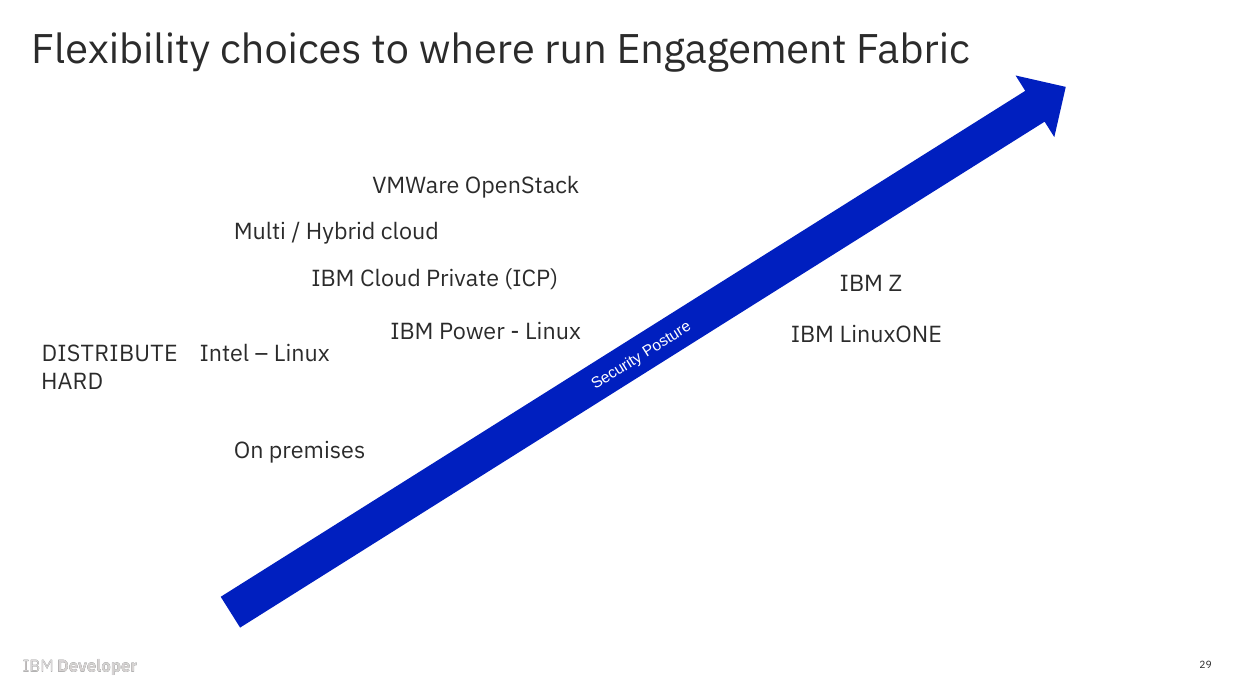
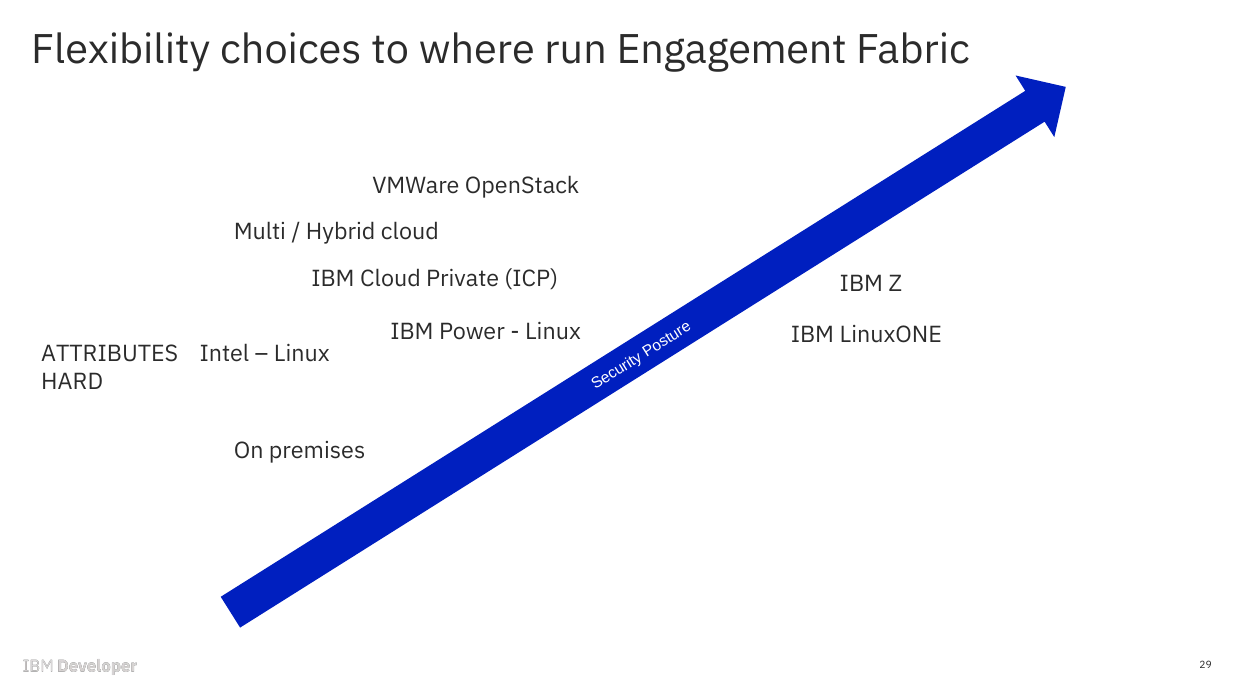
DISTRIBUTE: DISTRIBUTE -> ATTRIBUTES
